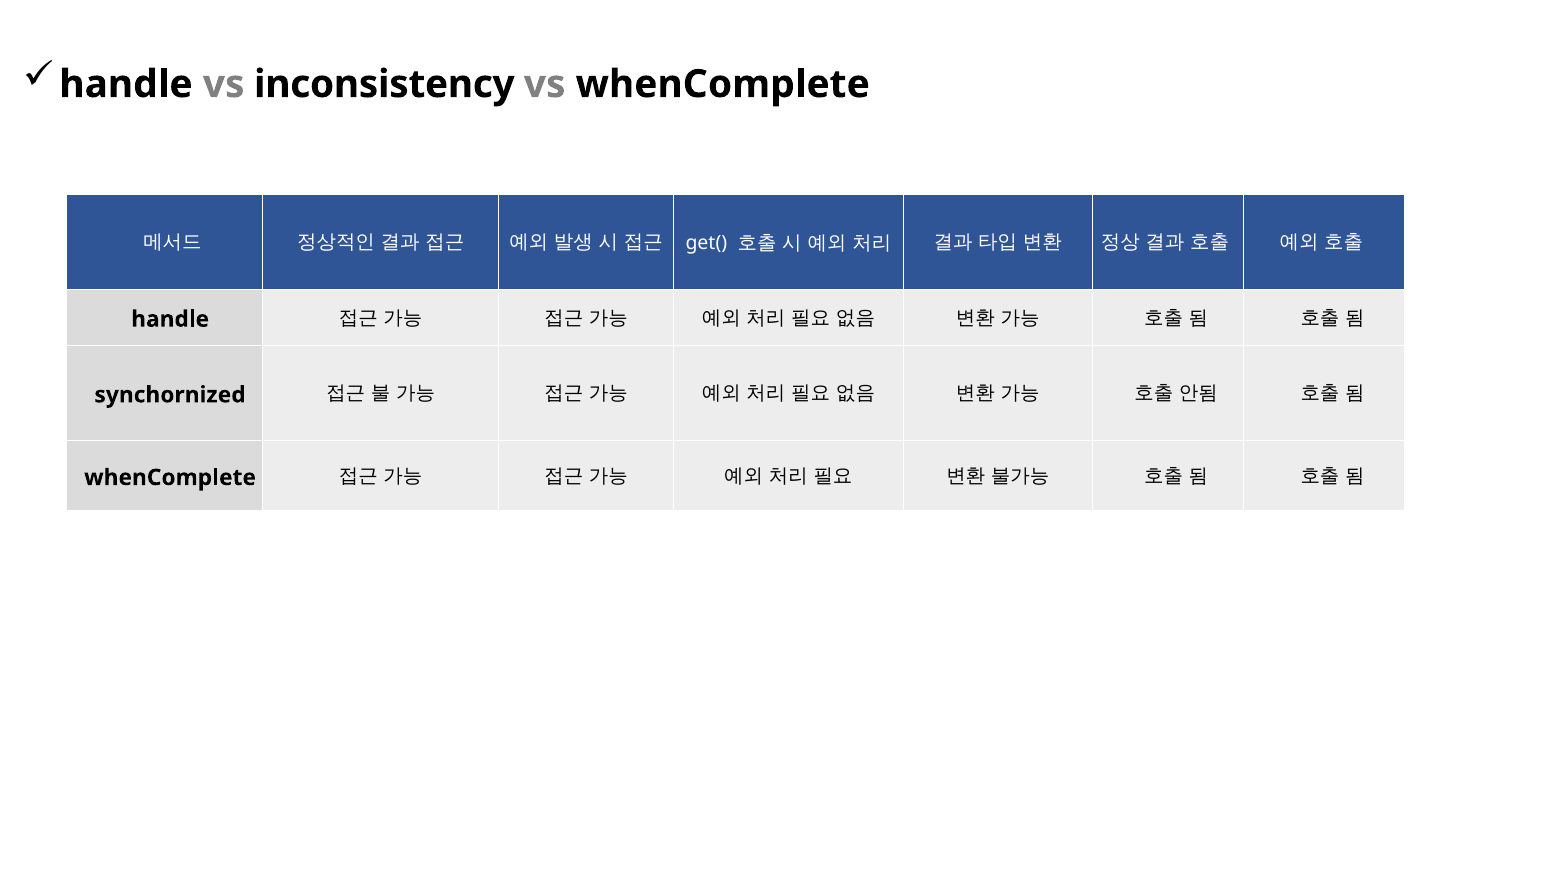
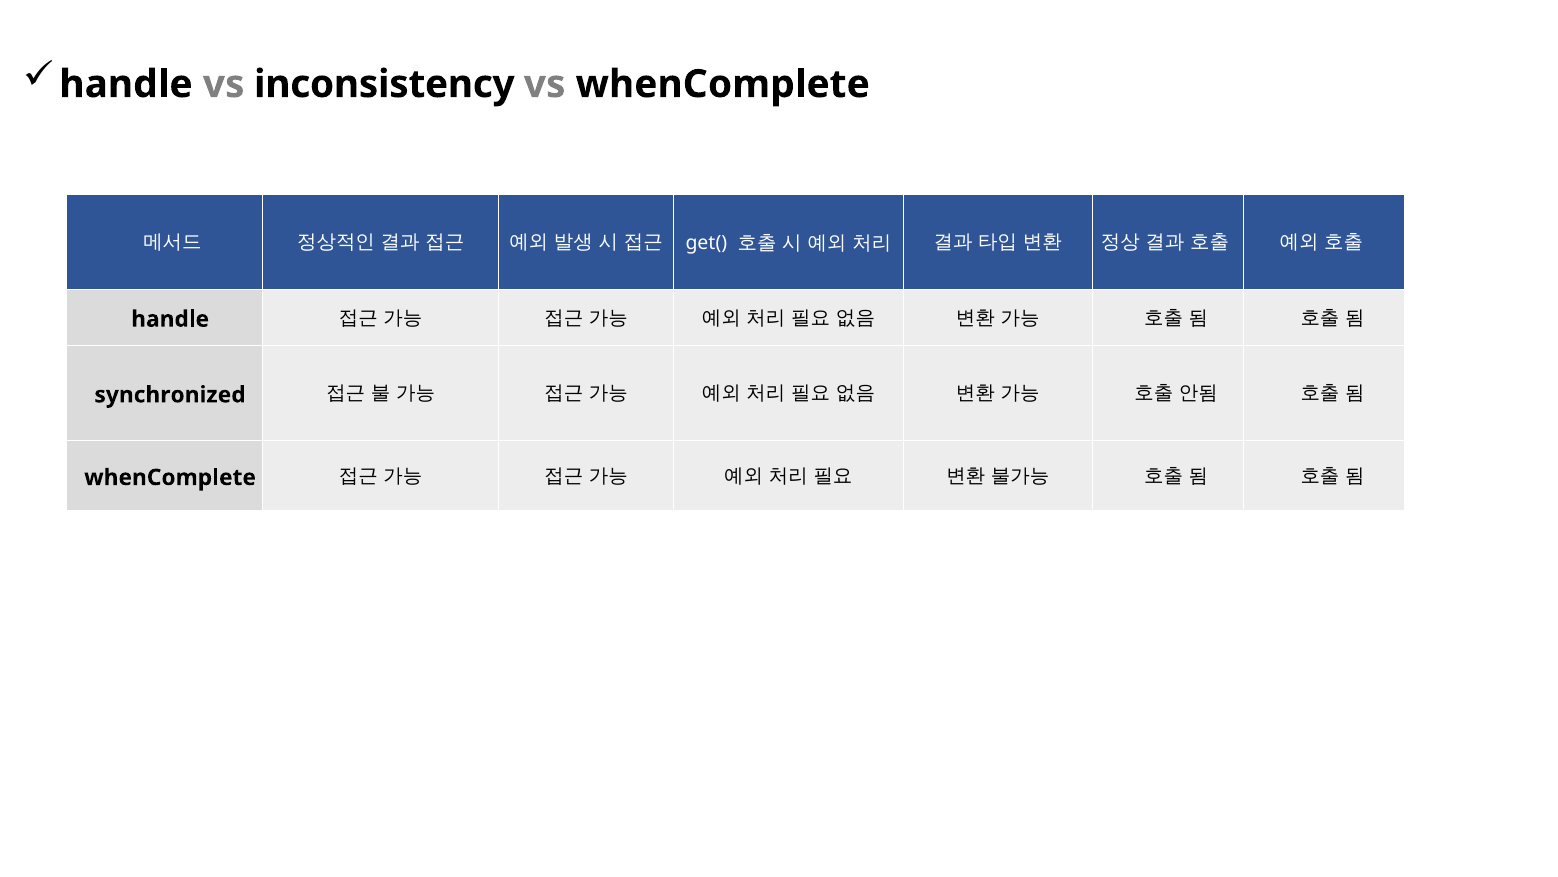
synchornized: synchornized -> synchronized
